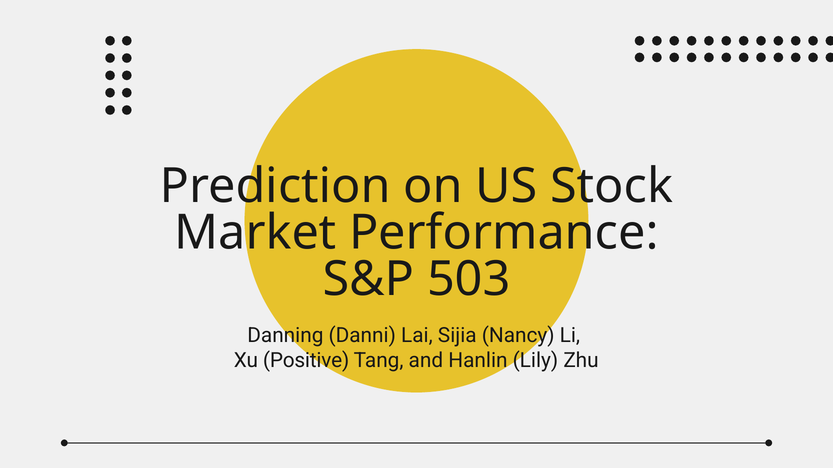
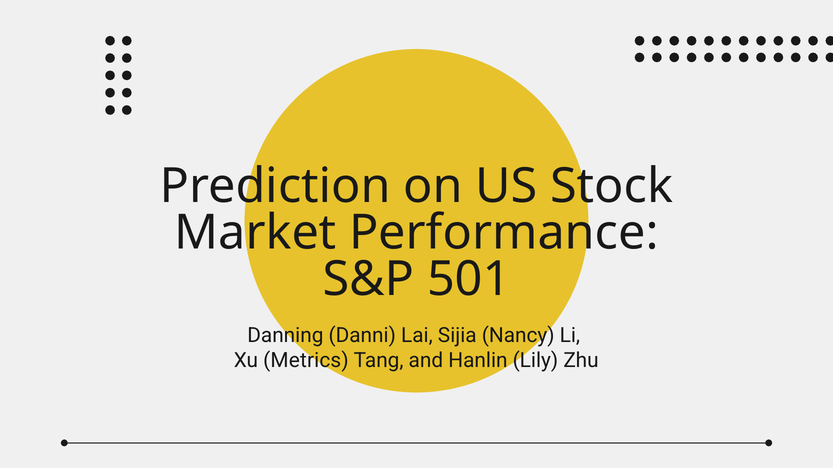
503: 503 -> 501
Positive: Positive -> Metrics
